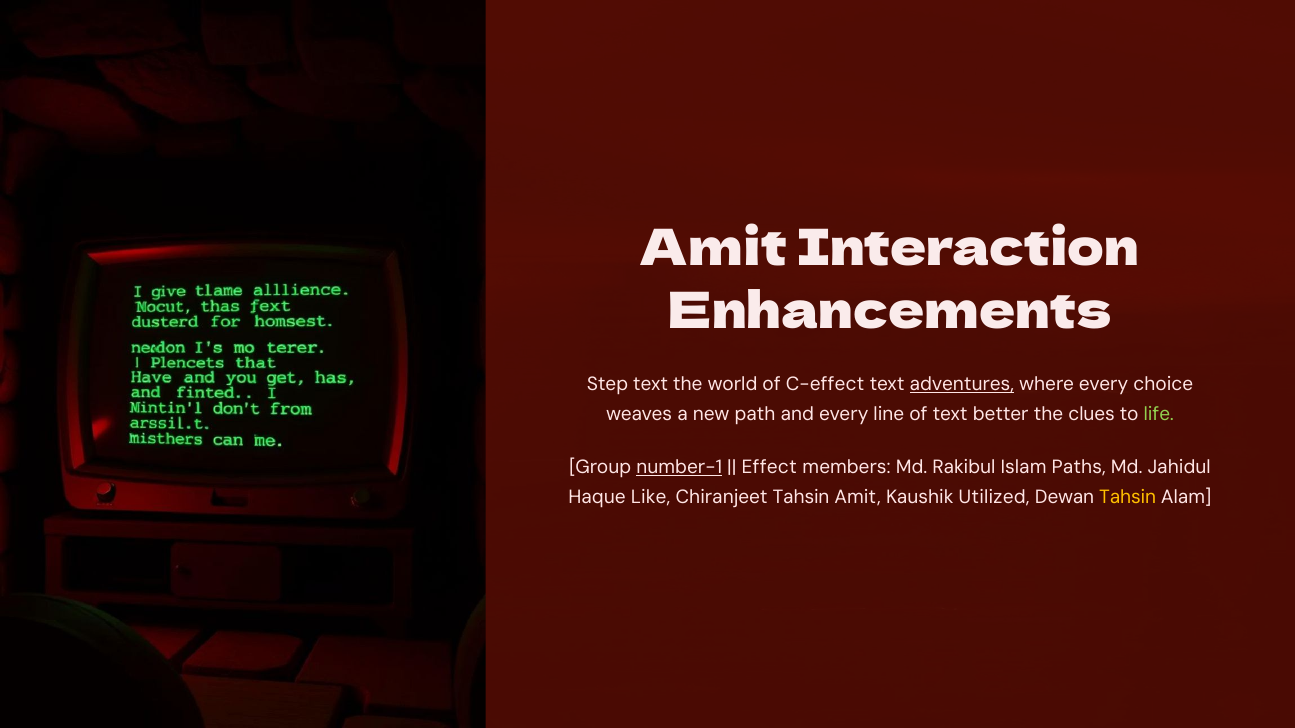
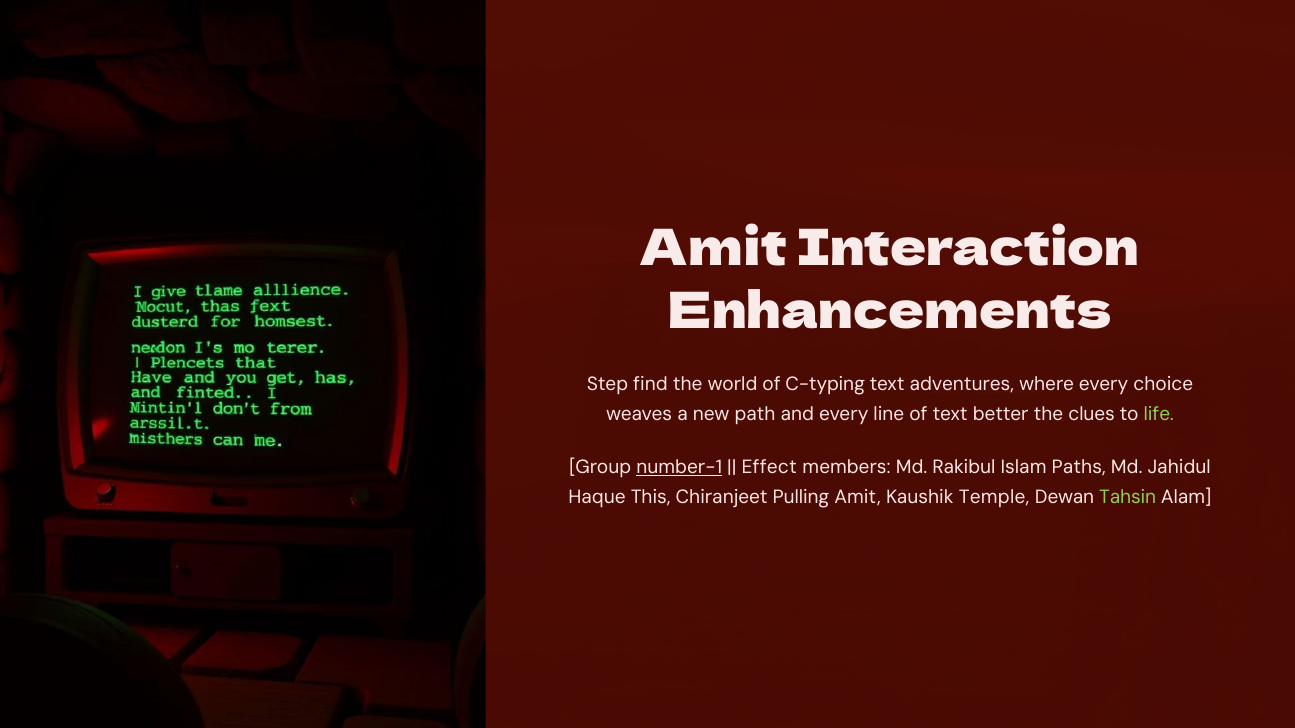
Step text: text -> find
C-effect: C-effect -> C-typing
adventures underline: present -> none
Like: Like -> This
Chiranjeet Tahsin: Tahsin -> Pulling
Utilized: Utilized -> Temple
Tahsin at (1128, 498) colour: yellow -> light green
